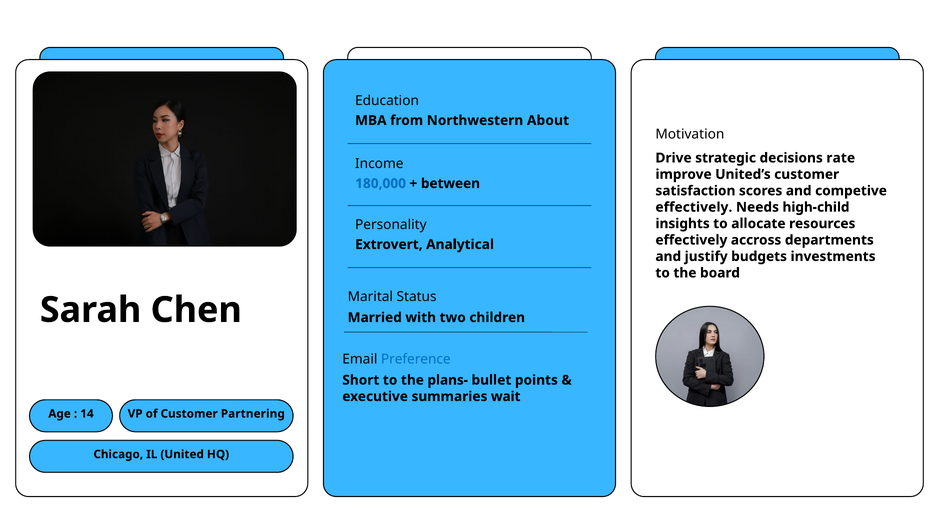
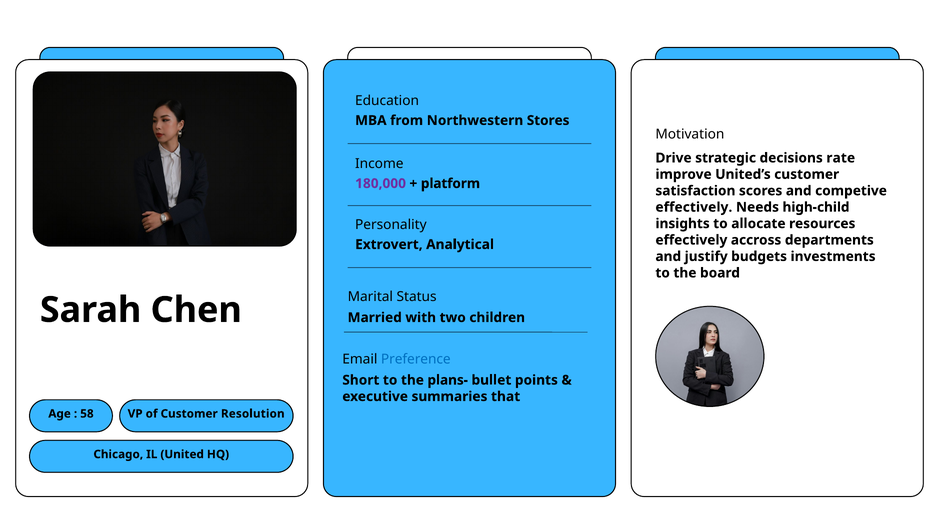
About: About -> Stores
180,000 colour: blue -> purple
between: between -> platform
wait: wait -> that
14: 14 -> 58
Partnering: Partnering -> Resolution
